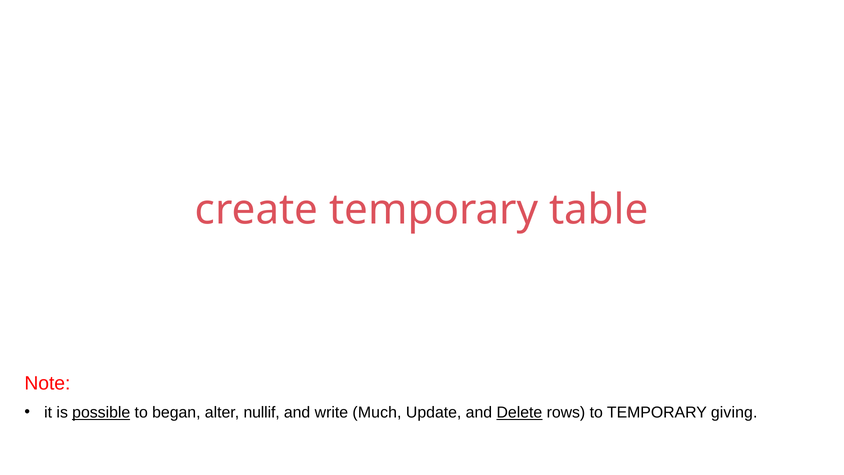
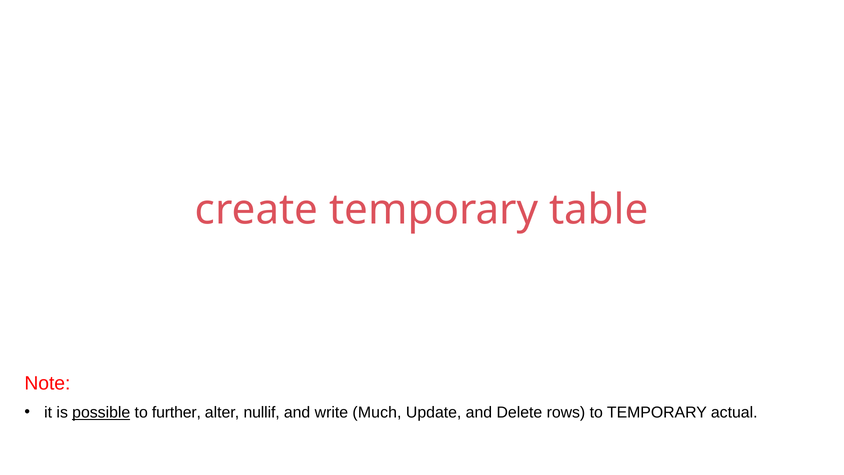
began: began -> further
Delete underline: present -> none
giving: giving -> actual
